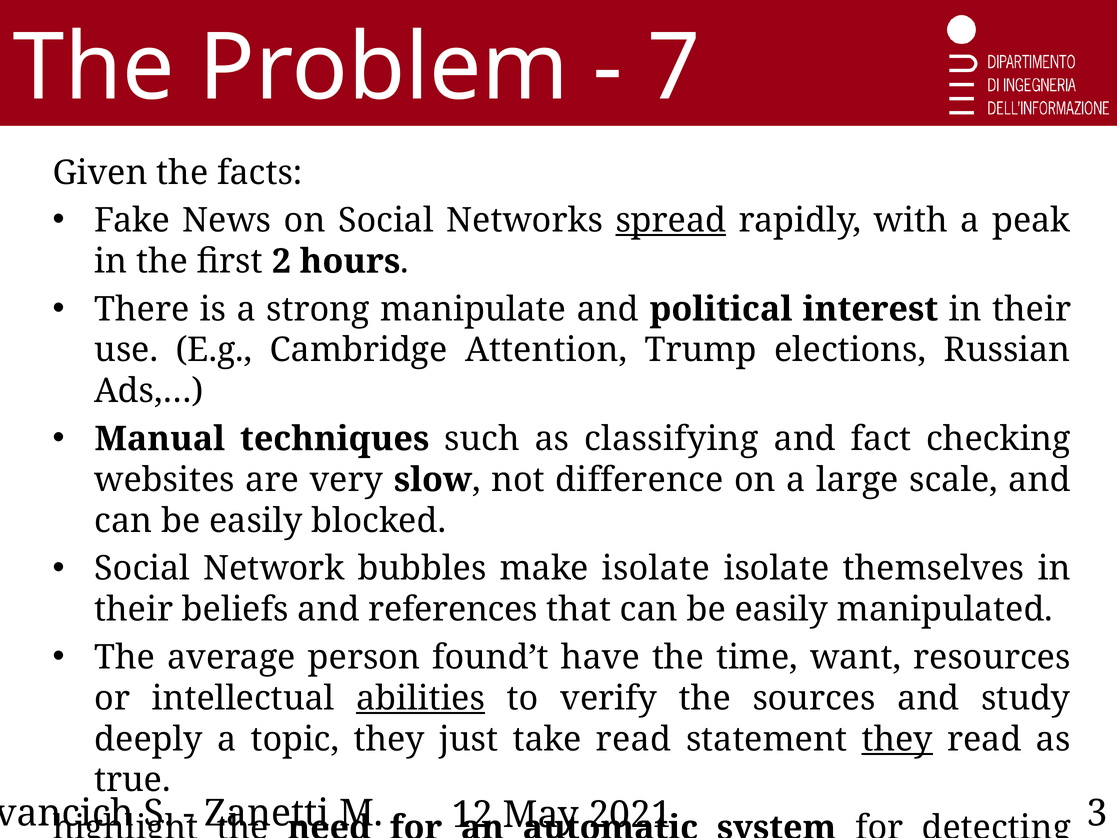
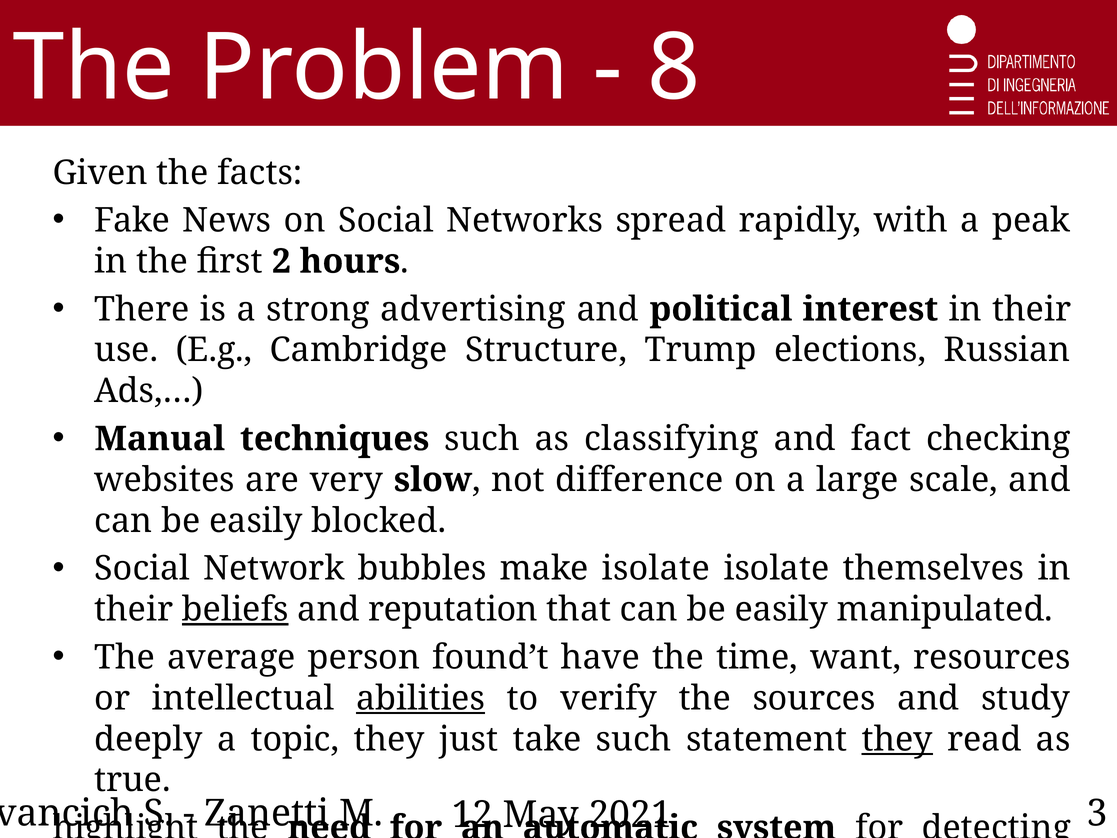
7: 7 -> 8
spread underline: present -> none
manipulate: manipulate -> advertising
Attention: Attention -> Structure
beliefs underline: none -> present
references: references -> reputation
take read: read -> such
